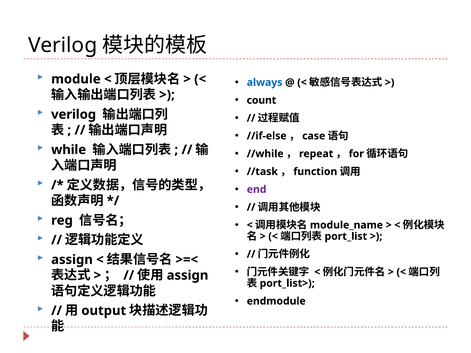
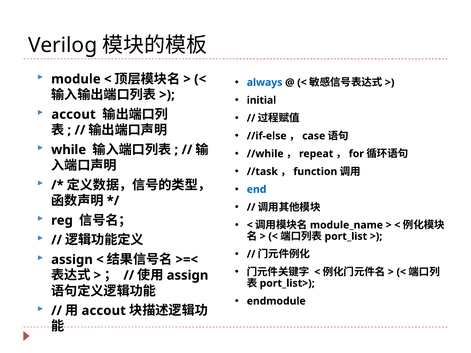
count: count -> initial
verilog at (74, 115): verilog -> accout
end colour: purple -> blue
output at (104, 311): output -> accout
